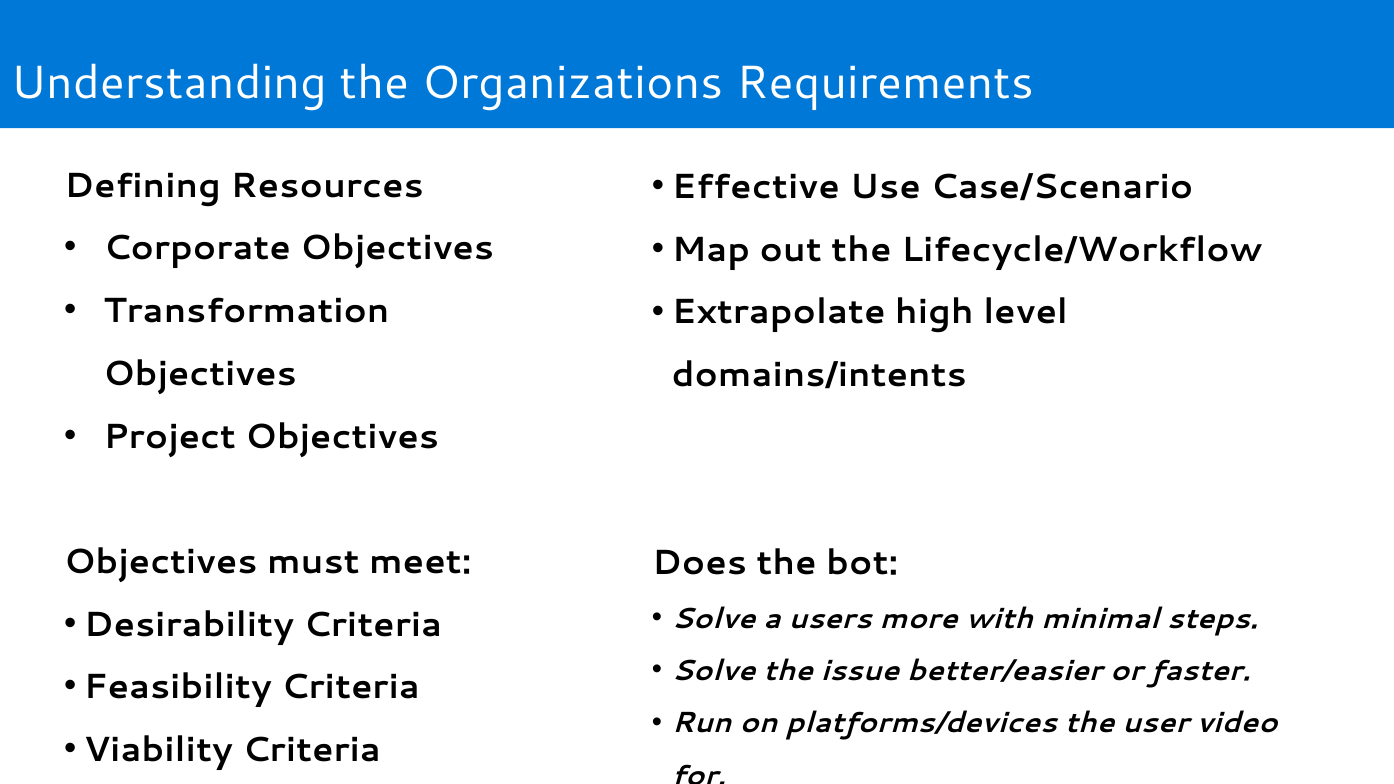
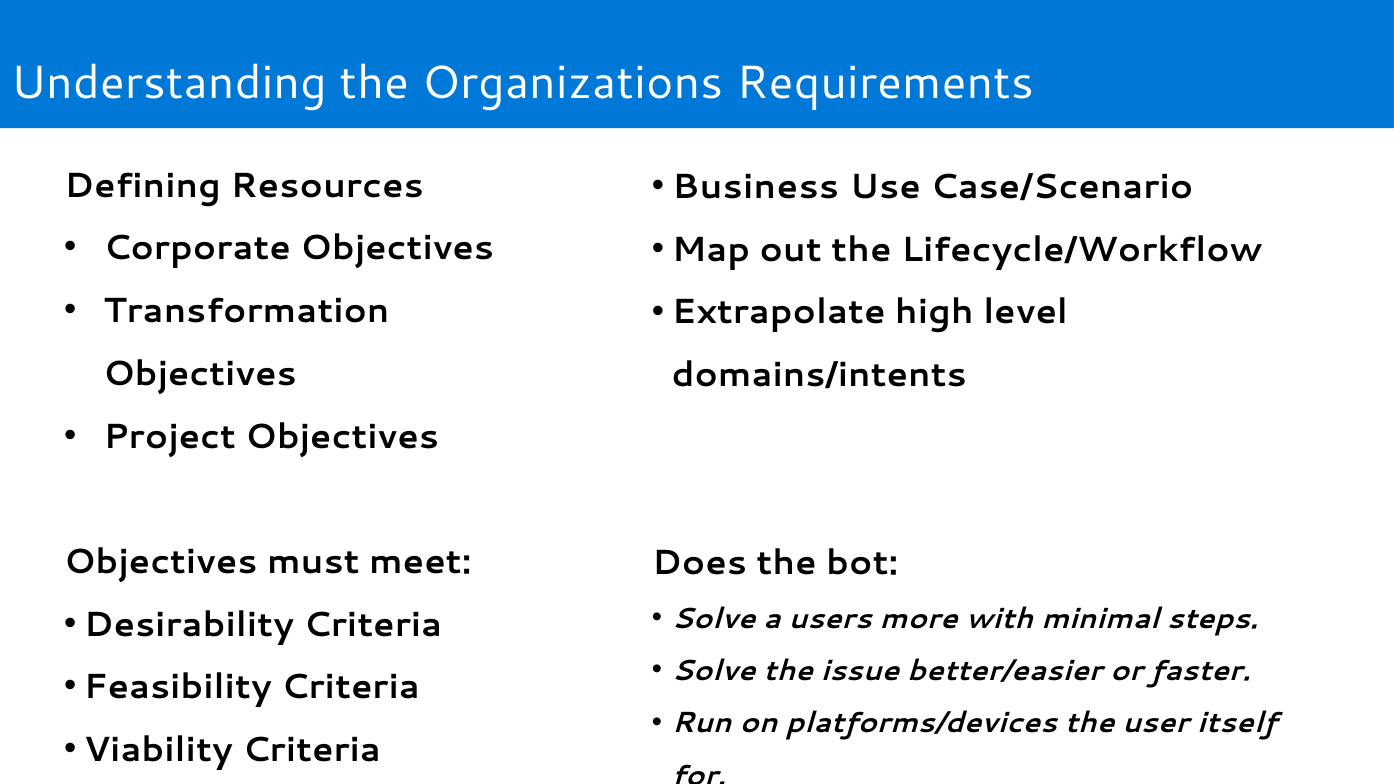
Effective: Effective -> Business
user video: video -> itself
